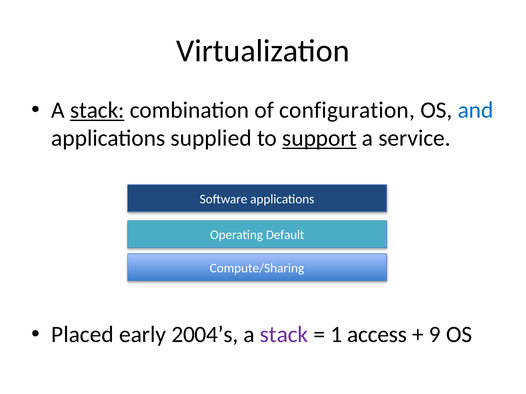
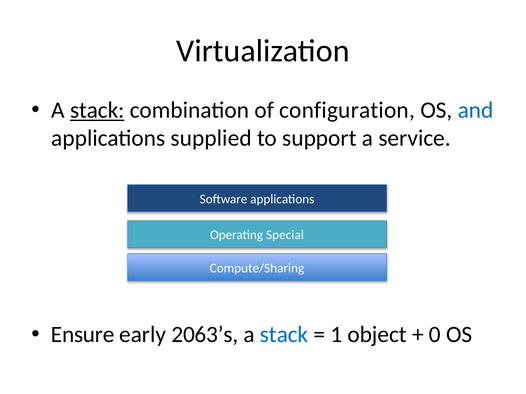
support underline: present -> none
Default: Default -> Special
Placed: Placed -> Ensure
2004’s: 2004’s -> 2063’s
stack at (284, 335) colour: purple -> blue
access: access -> object
9: 9 -> 0
